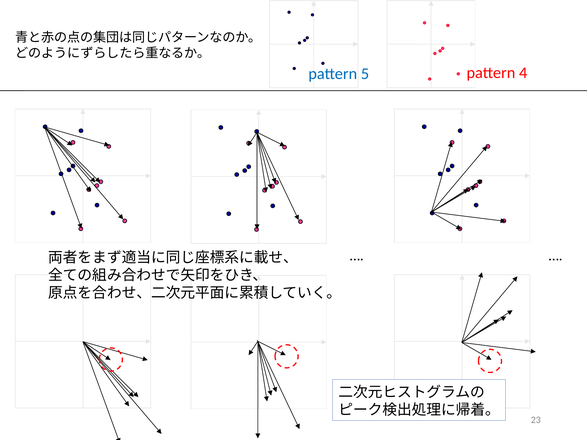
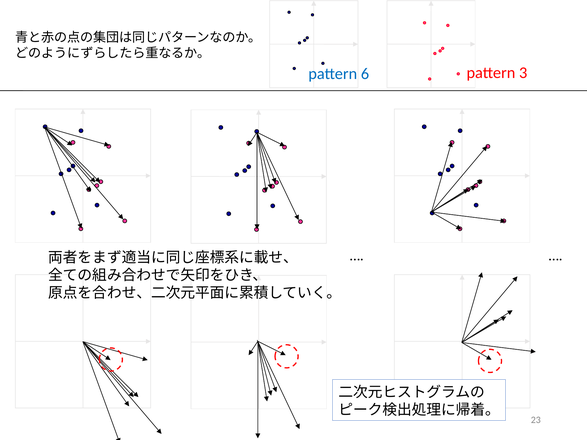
5: 5 -> 6
4: 4 -> 3
